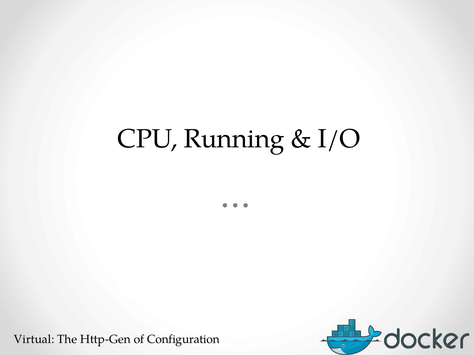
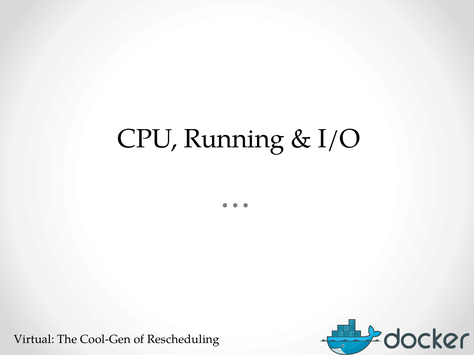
Http-Gen: Http-Gen -> Cool-Gen
Configuration: Configuration -> Rescheduling
